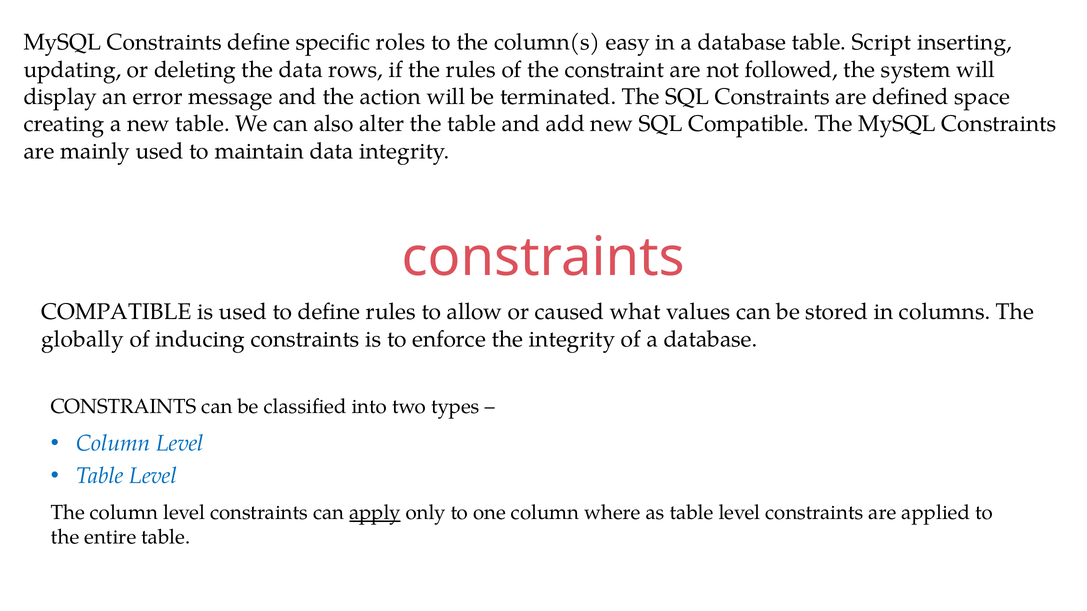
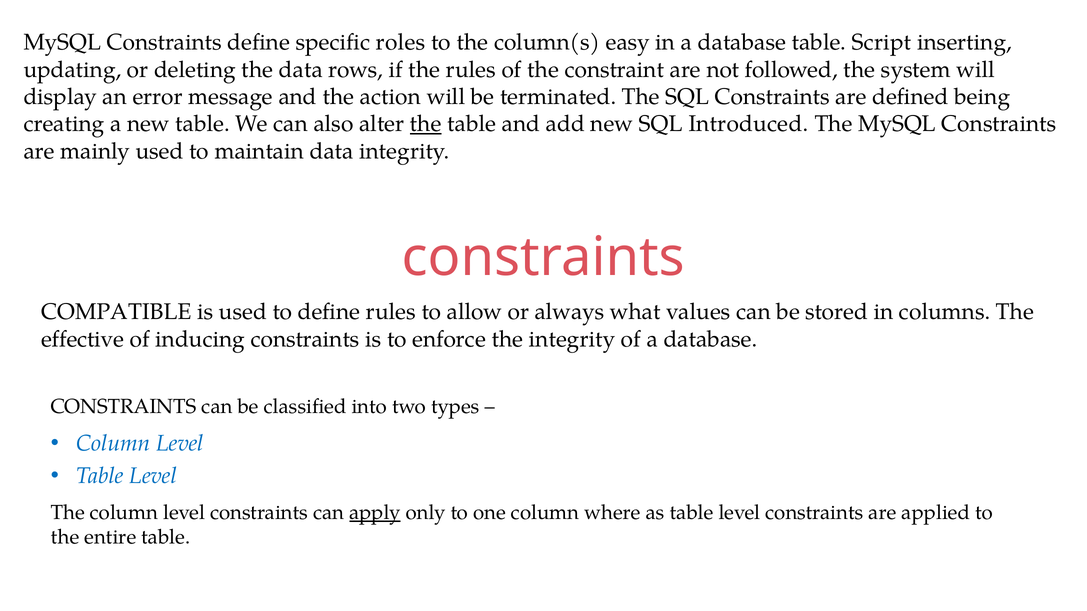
space: space -> being
the at (426, 124) underline: none -> present
SQL Compatible: Compatible -> Introduced
caused: caused -> always
globally: globally -> effective
